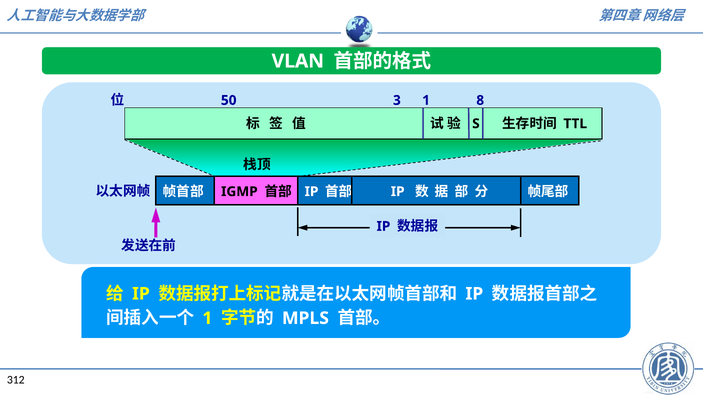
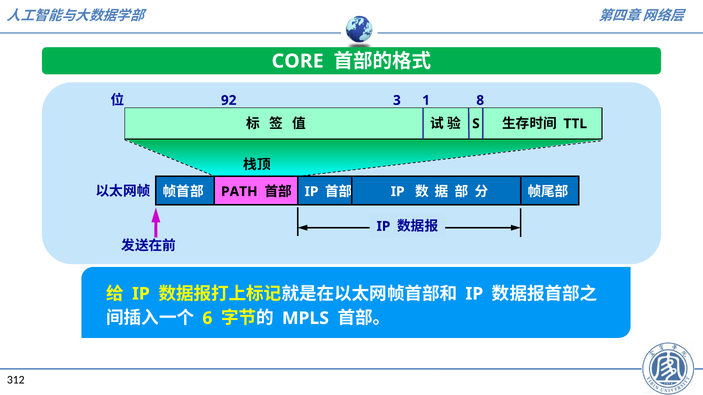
VLAN: VLAN -> CORE
50: 50 -> 92
IGMP: IGMP -> PATH
1 at (207, 319): 1 -> 6
